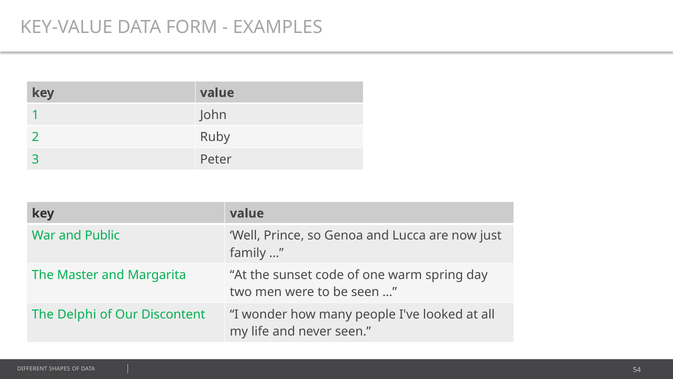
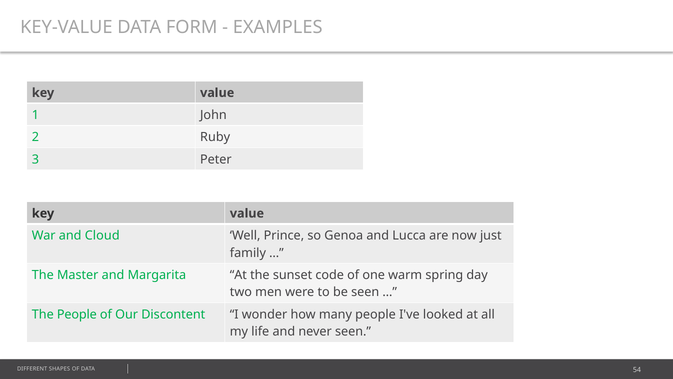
Public: Public -> Cloud
The Delphi: Delphi -> People
